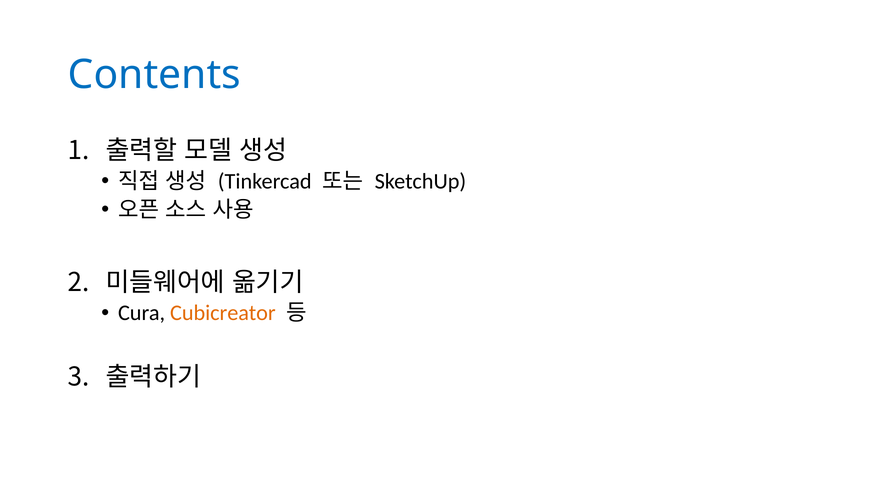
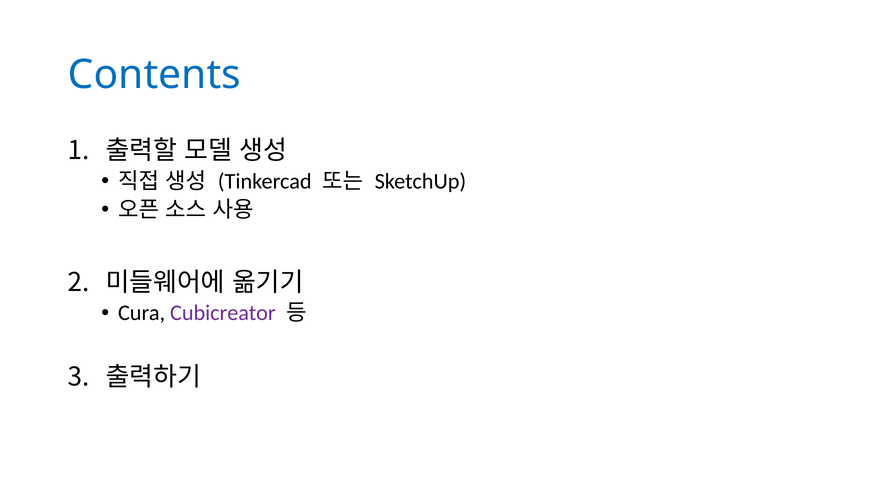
Cubicreator colour: orange -> purple
